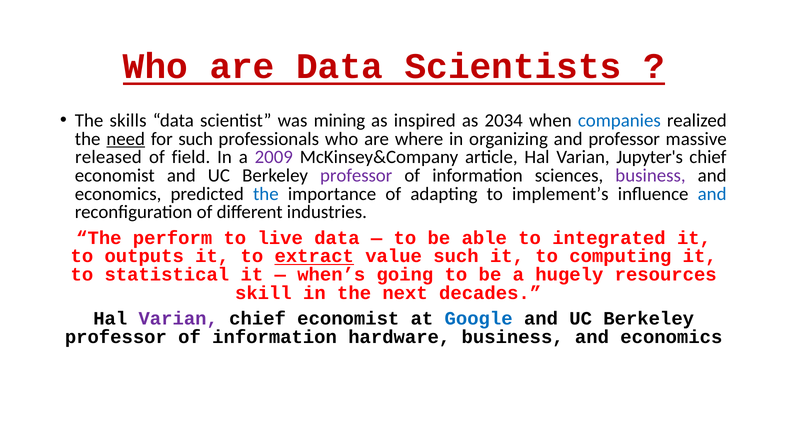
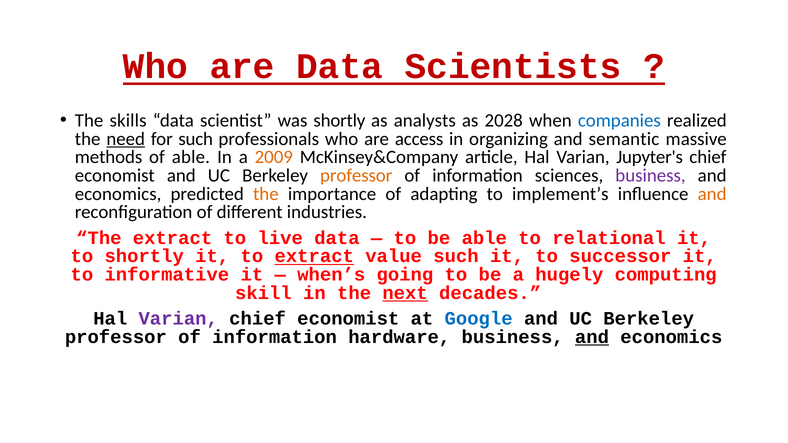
was mining: mining -> shortly
inspired: inspired -> analysts
2034: 2034 -> 2028
where: where -> access
and professor: professor -> semantic
released: released -> methods
of field: field -> able
2009 colour: purple -> orange
professor at (356, 176) colour: purple -> orange
the at (266, 194) colour: blue -> orange
and at (712, 194) colour: blue -> orange
The perform: perform -> extract
integrated: integrated -> relational
to outputs: outputs -> shortly
computing: computing -> successor
statistical: statistical -> informative
resources: resources -> computing
next underline: none -> present
and at (592, 337) underline: none -> present
